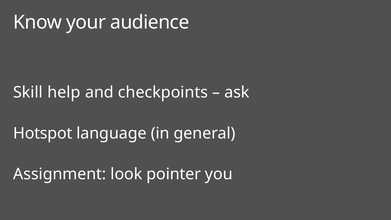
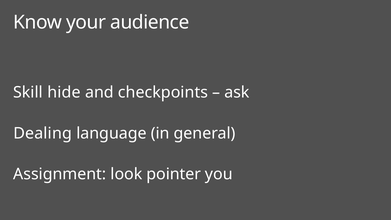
help: help -> hide
Hotspot: Hotspot -> Dealing
